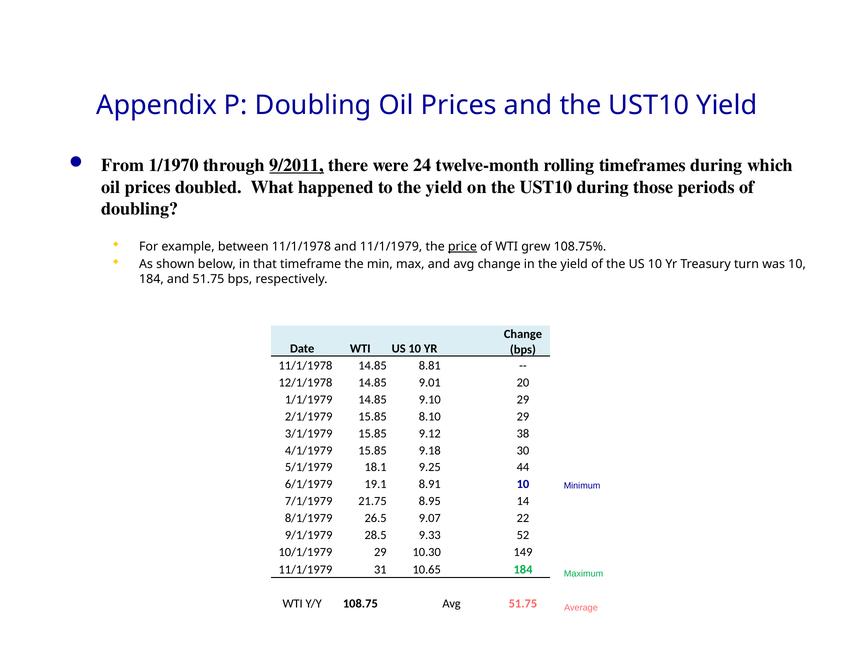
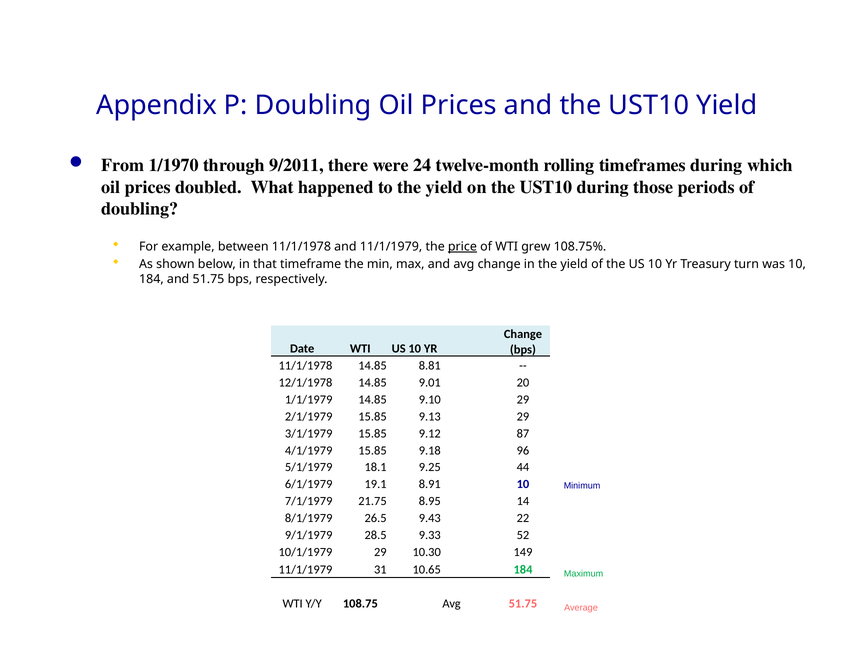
9/2011 underline: present -> none
8.10: 8.10 -> 9.13
38: 38 -> 87
30: 30 -> 96
9.07: 9.07 -> 9.43
